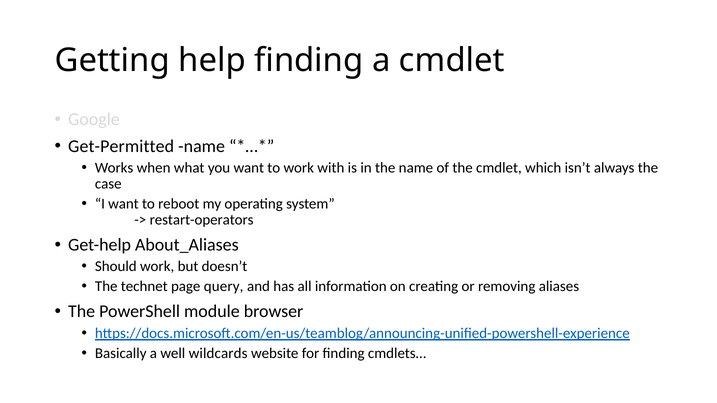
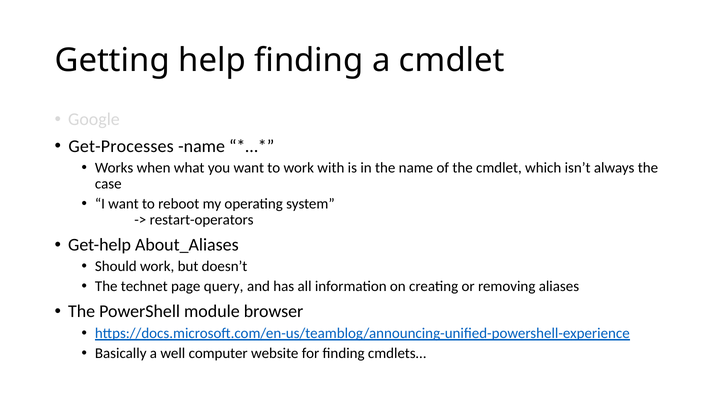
Get-Permitted: Get-Permitted -> Get-Processes
wildcards: wildcards -> computer
